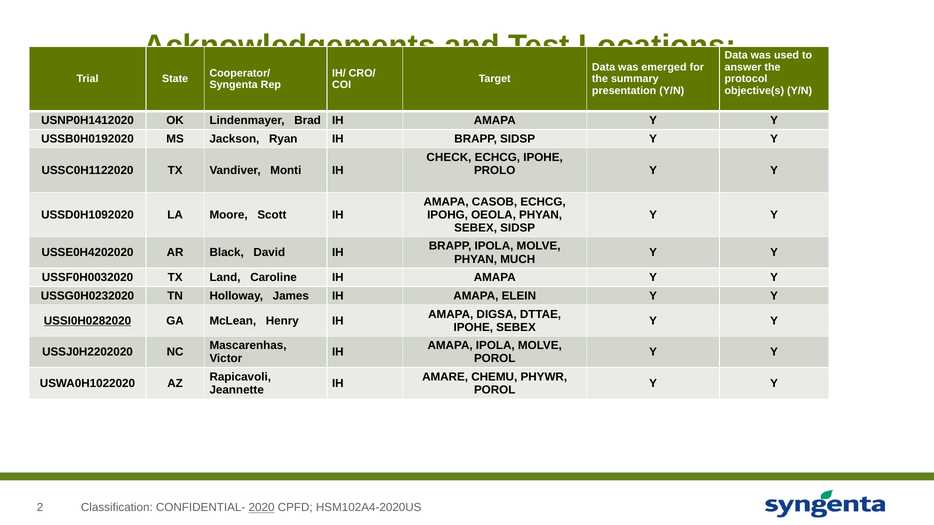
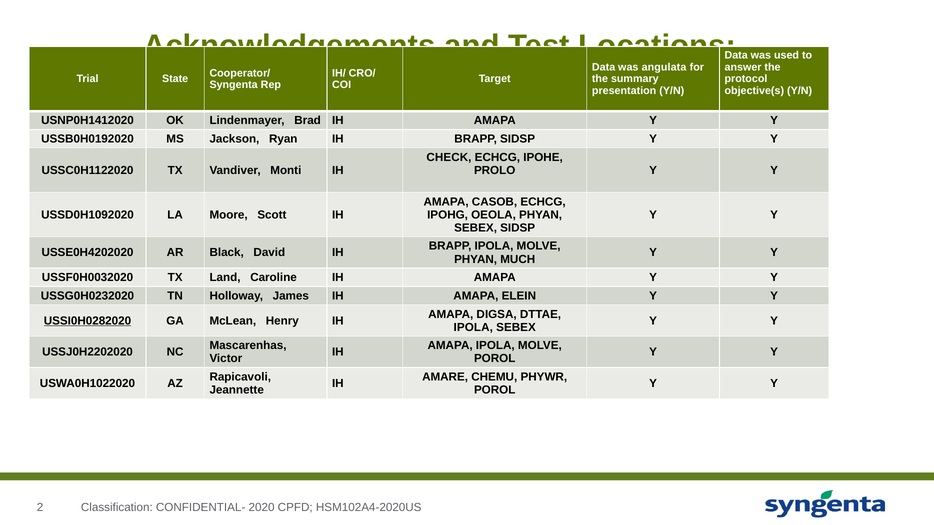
emerged: emerged -> angulata
IPOHE at (473, 327): IPOHE -> IPOLA
2020 underline: present -> none
